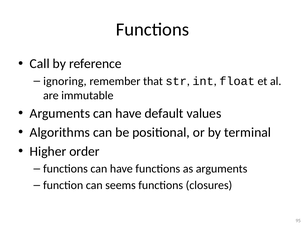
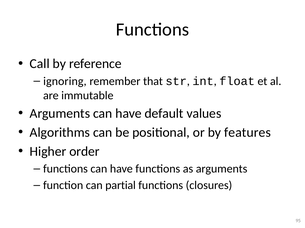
terminal: terminal -> features
seems: seems -> partial
